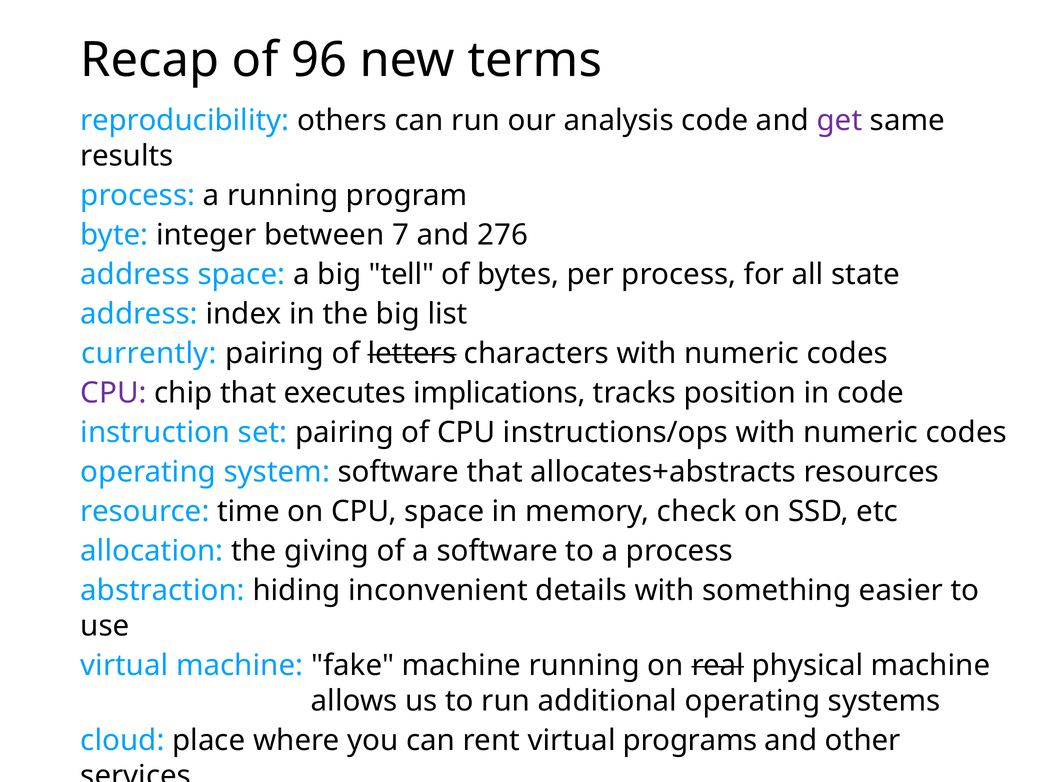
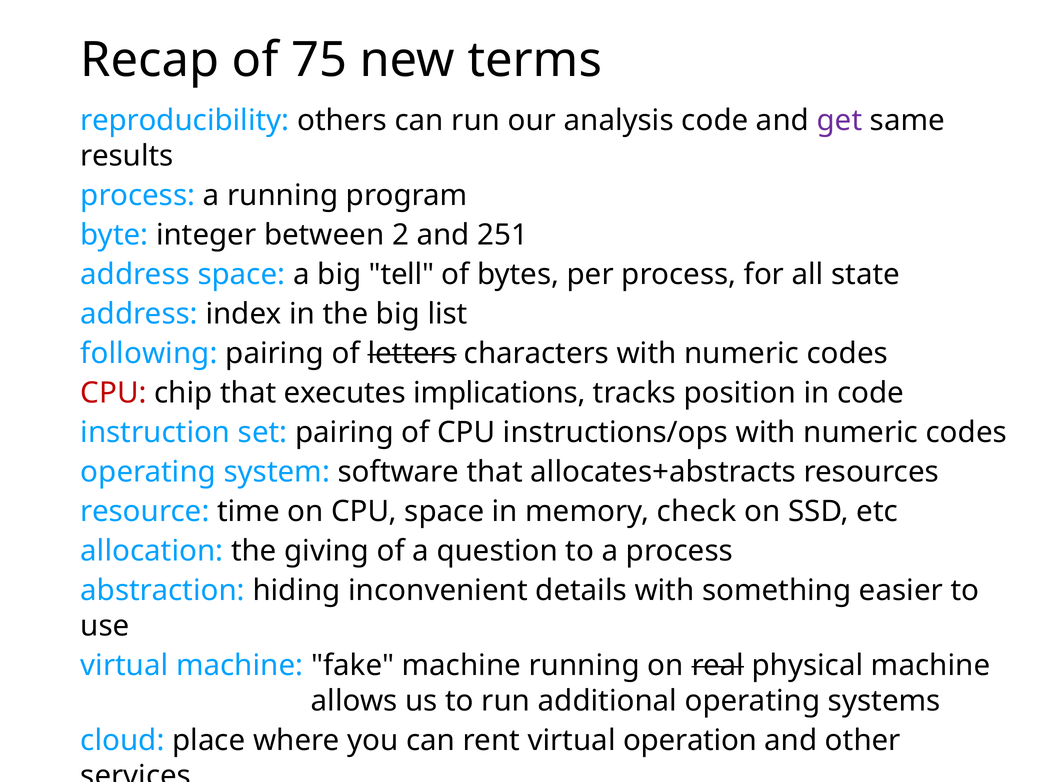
96: 96 -> 75
7: 7 -> 2
276: 276 -> 251
currently: currently -> following
CPU at (113, 393) colour: purple -> red
a software: software -> question
programs: programs -> operation
